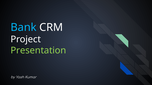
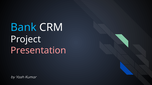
Presentation colour: light green -> pink
